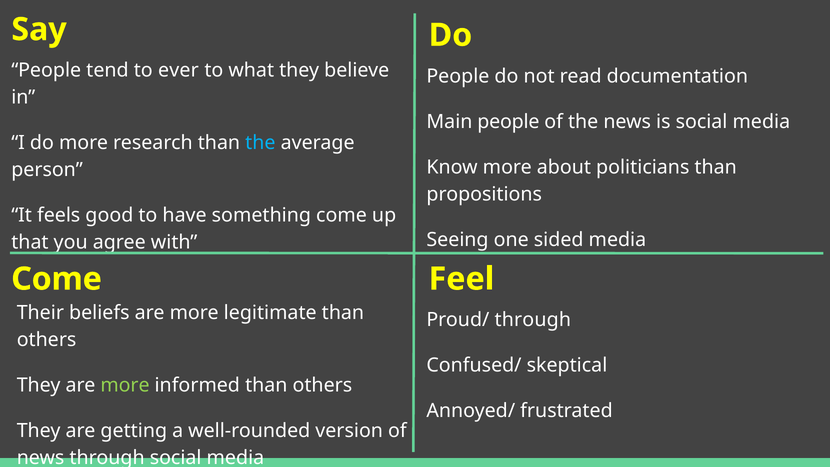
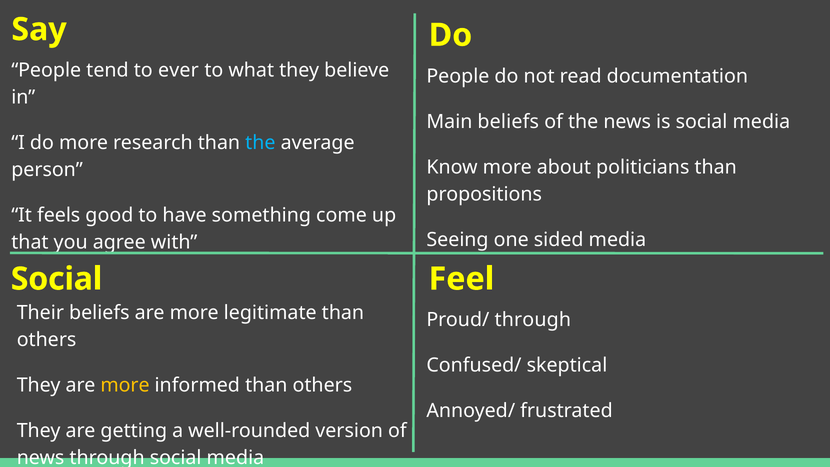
Main people: people -> beliefs
Come at (57, 279): Come -> Social
more at (125, 385) colour: light green -> yellow
